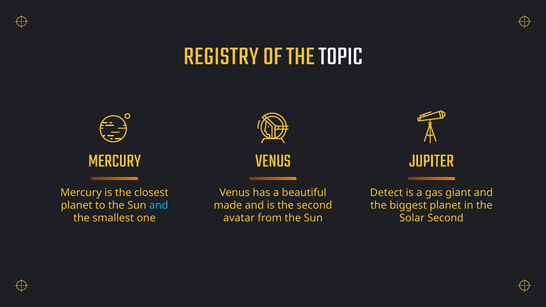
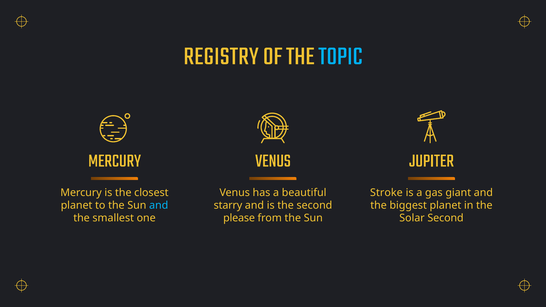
TOPIC colour: white -> light blue
Detect: Detect -> Stroke
made: made -> starry
avatar: avatar -> please
